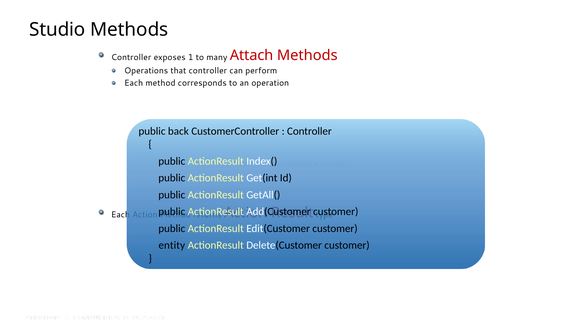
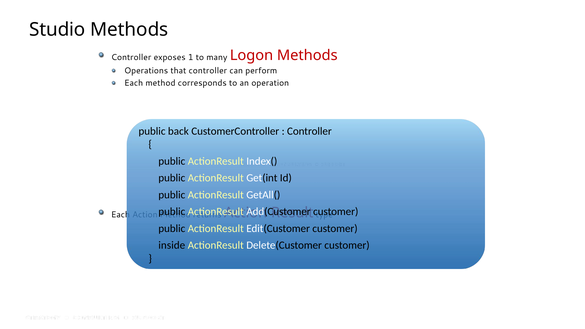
Attach: Attach -> Logon
entity: entity -> inside
